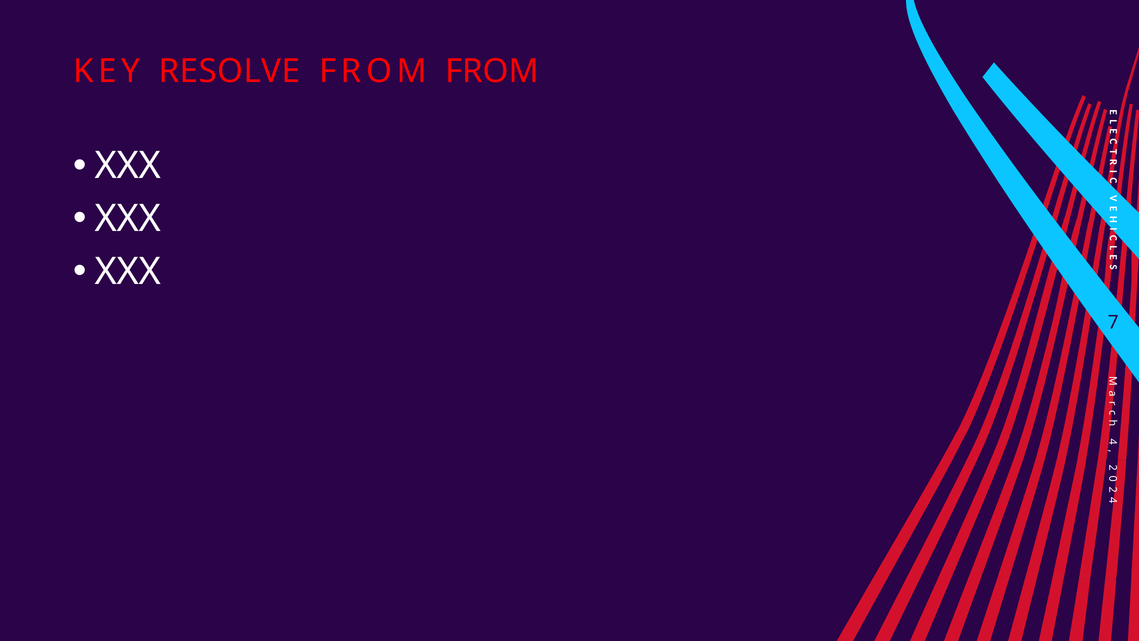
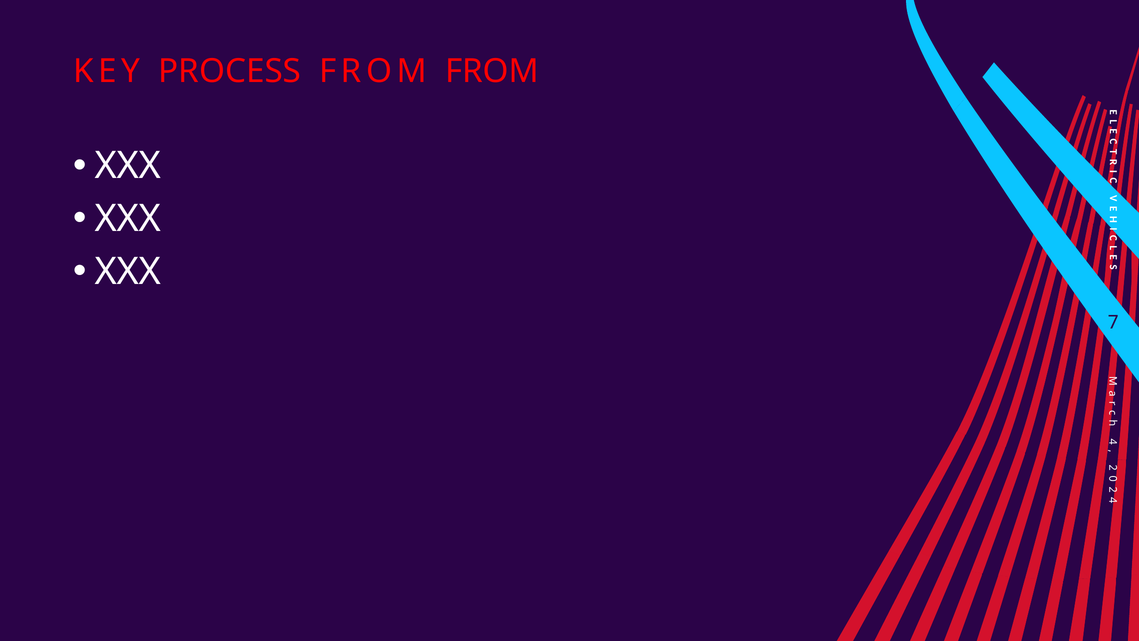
RESOLVE: RESOLVE -> PROCESS
